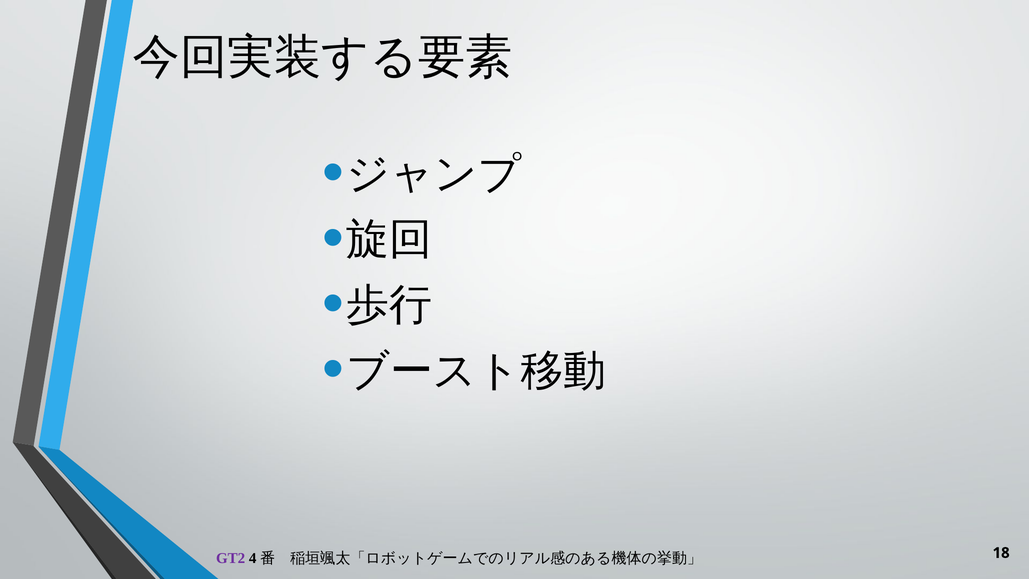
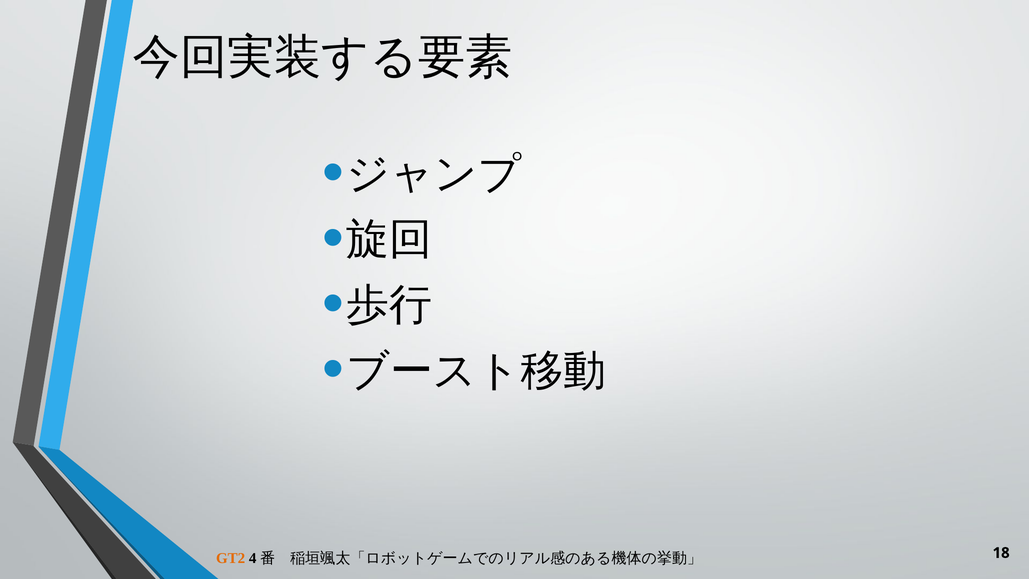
GT2 colour: purple -> orange
